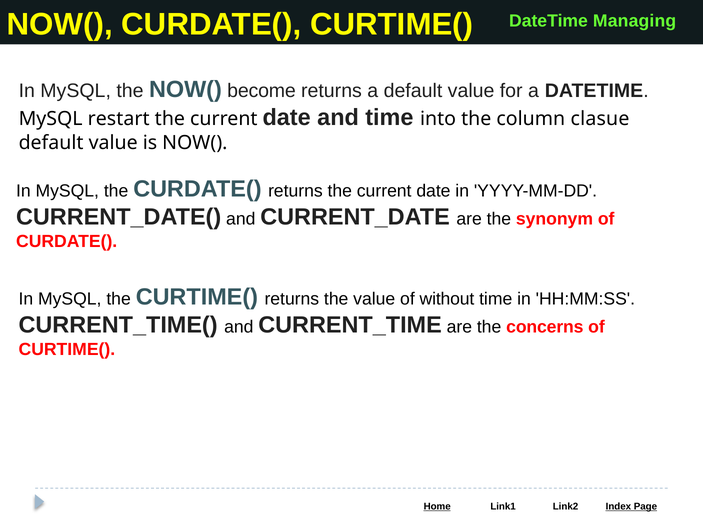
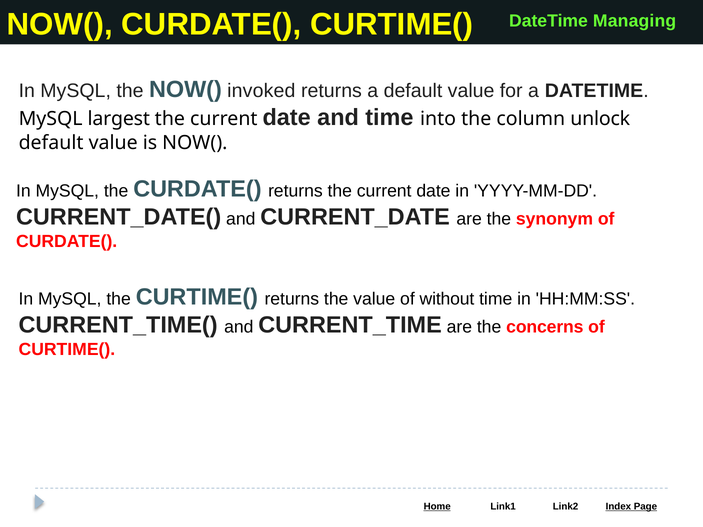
become: become -> invoked
restart: restart -> largest
clasue: clasue -> unlock
